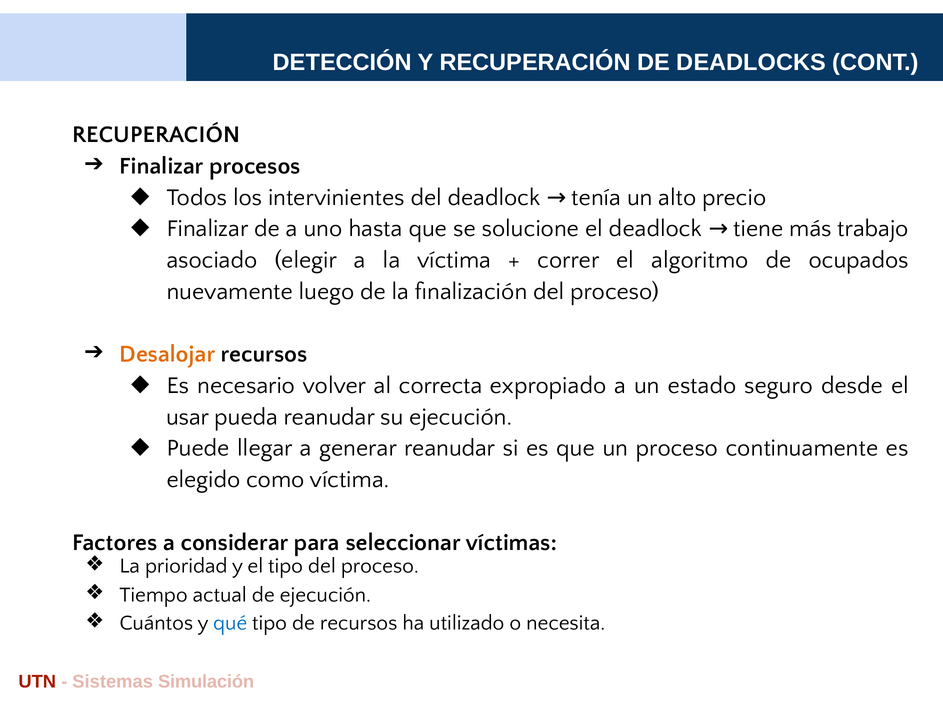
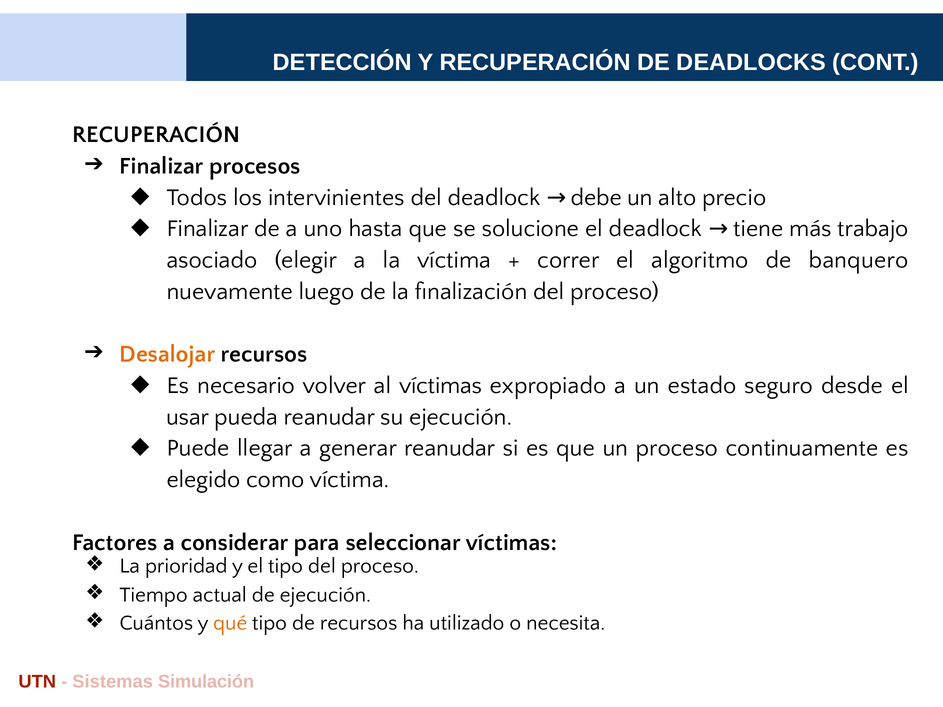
tenía: tenía -> debe
ocupados: ocupados -> banquero
al correcta: correcta -> víctimas
qué colour: blue -> orange
